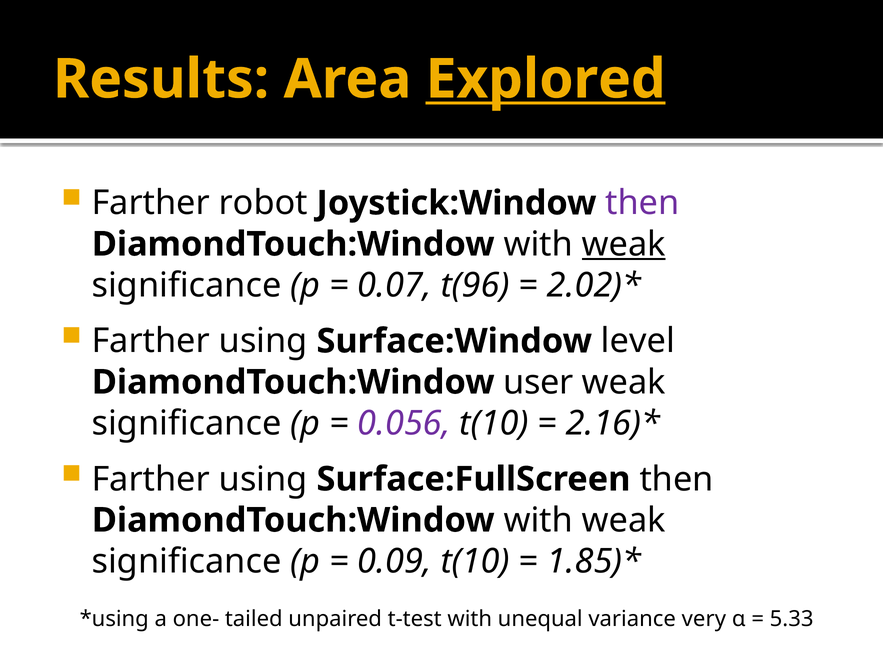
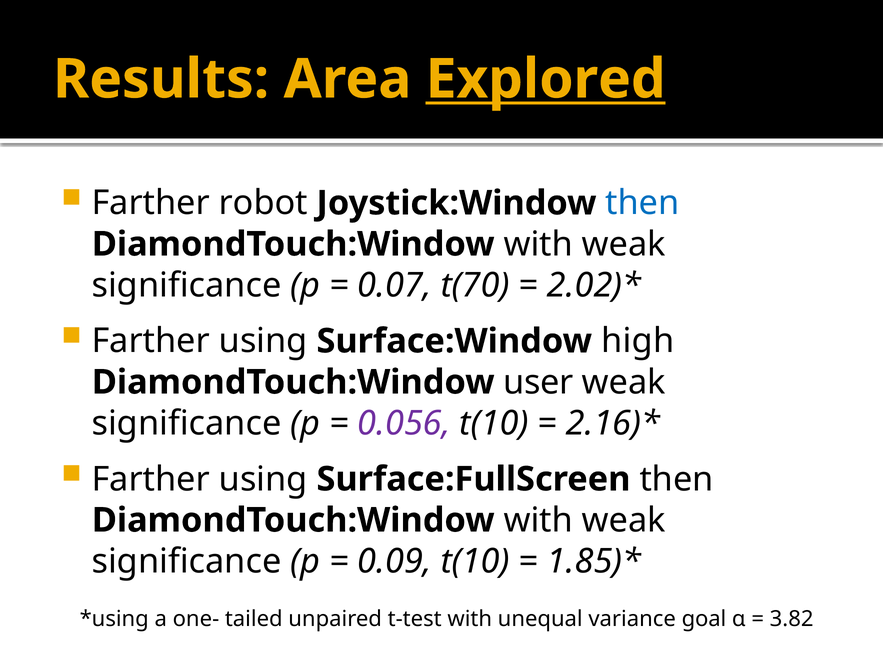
then at (642, 203) colour: purple -> blue
weak at (624, 244) underline: present -> none
t(96: t(96 -> t(70
level: level -> high
very: very -> goal
5.33: 5.33 -> 3.82
